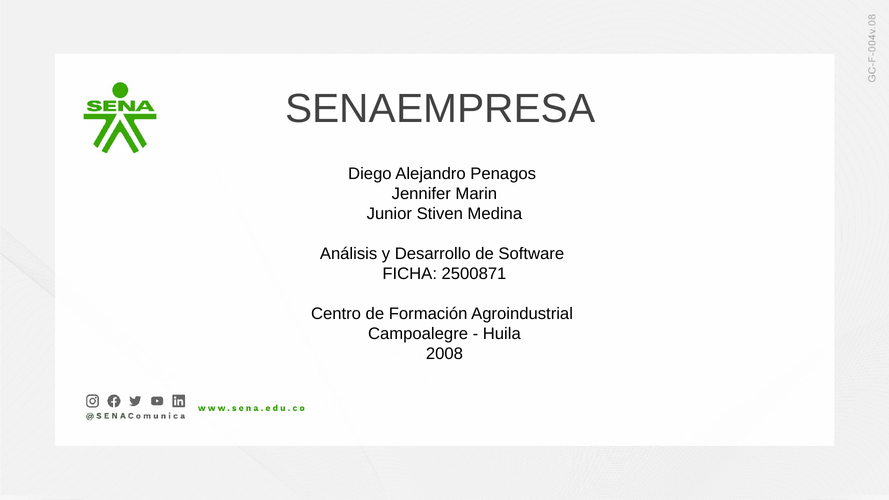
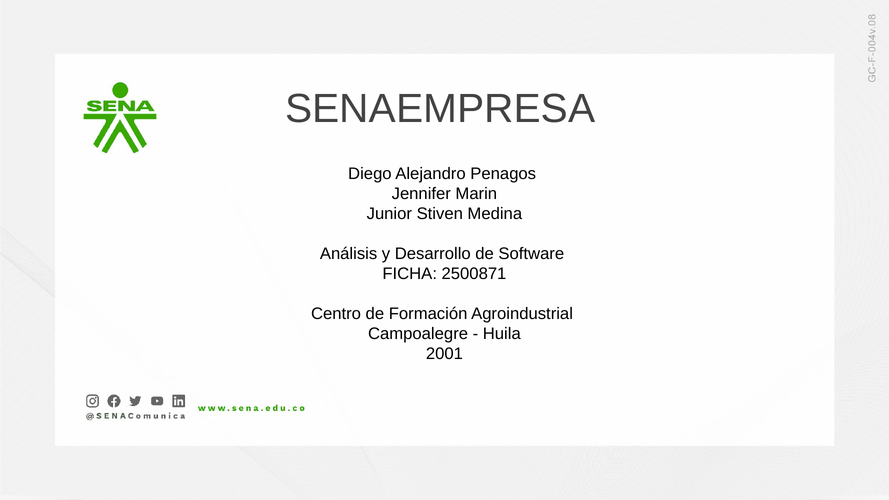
2008: 2008 -> 2001
